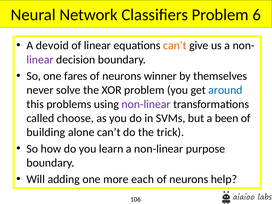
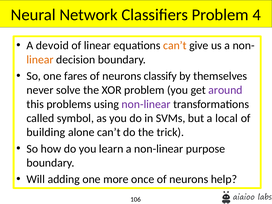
6: 6 -> 4
linear at (40, 60) colour: purple -> orange
winner: winner -> classify
around colour: blue -> purple
choose: choose -> symbol
been: been -> local
each: each -> once
